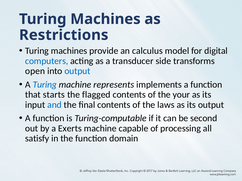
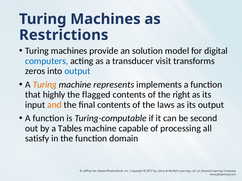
calculus: calculus -> solution
side: side -> visit
open: open -> zeros
Turing at (45, 85) colour: blue -> orange
starts: starts -> highly
your: your -> right
and colour: blue -> orange
Exerts: Exerts -> Tables
